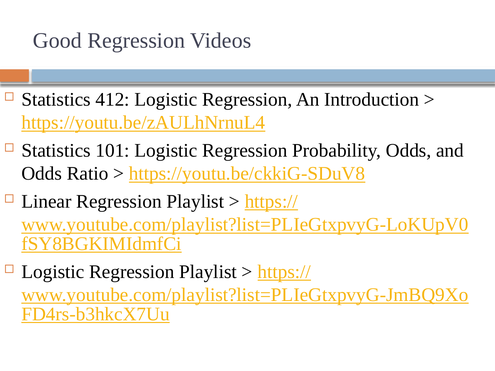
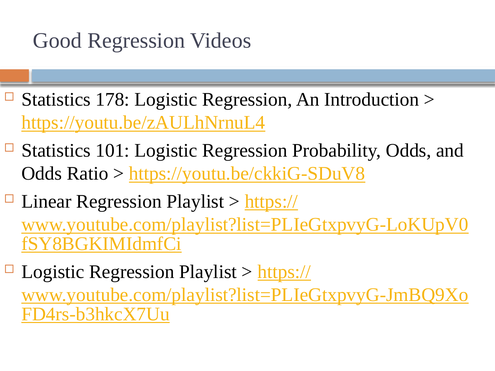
412: 412 -> 178
